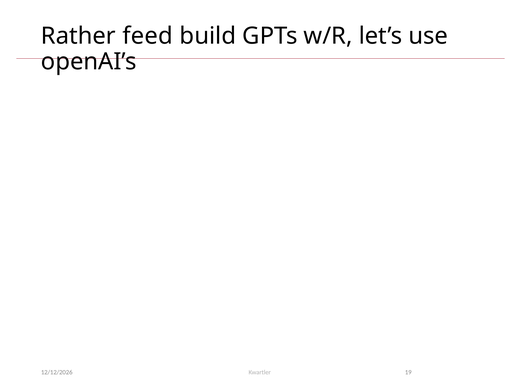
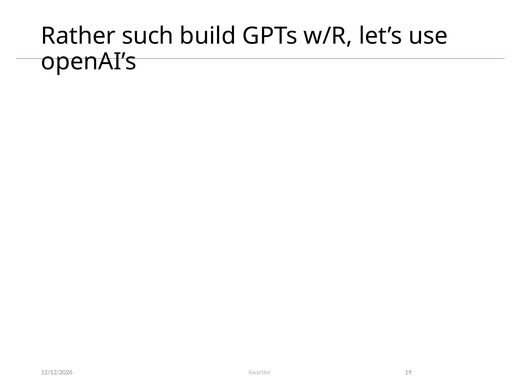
feed: feed -> such
